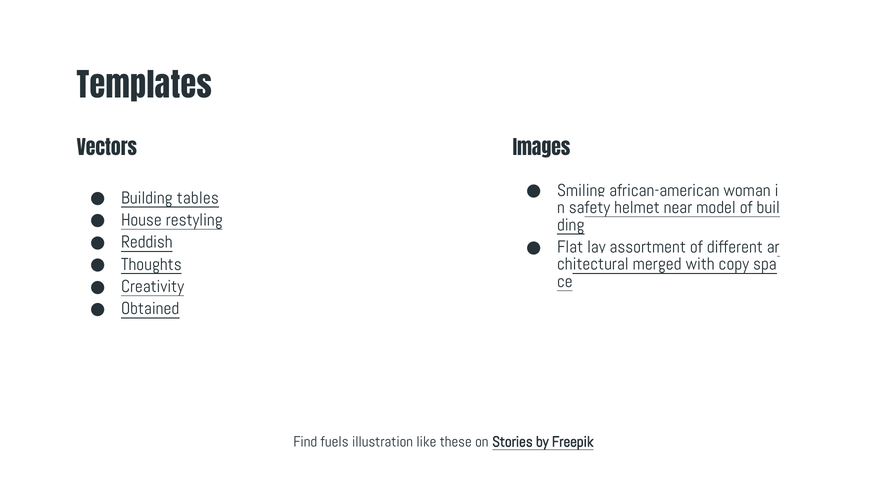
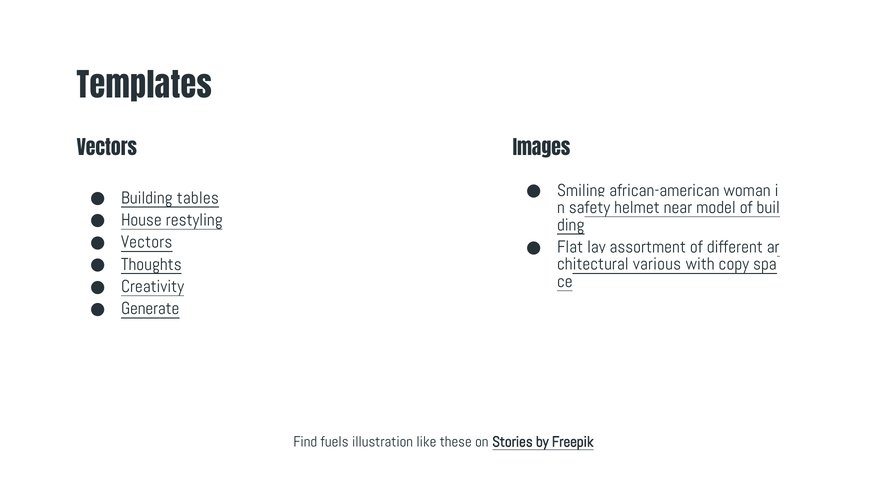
Reddish at (147, 242): Reddish -> Vectors
merged: merged -> various
Obtained: Obtained -> Generate
